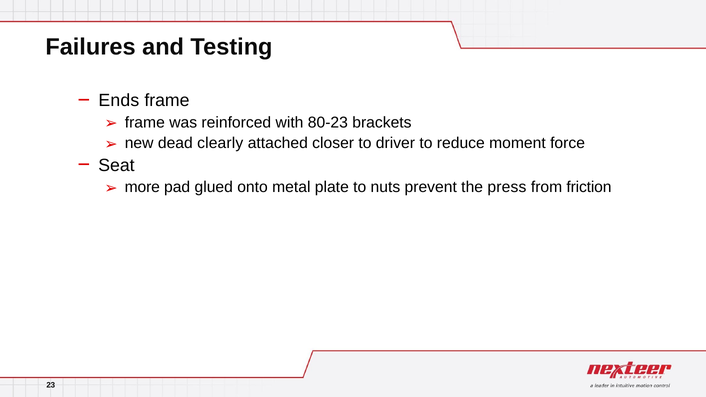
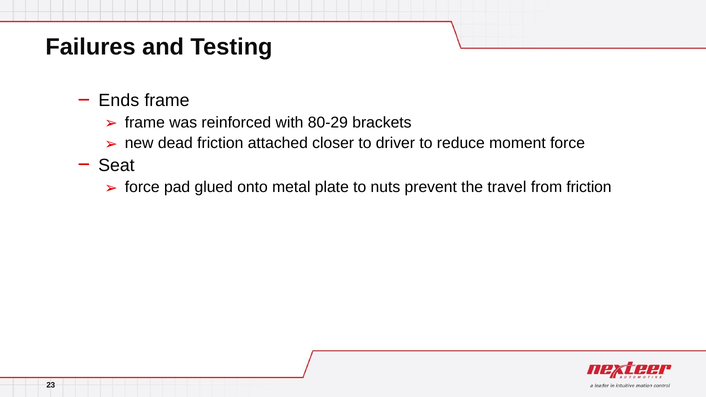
80-23: 80-23 -> 80-29
dead clearly: clearly -> friction
more at (142, 187): more -> force
press: press -> travel
